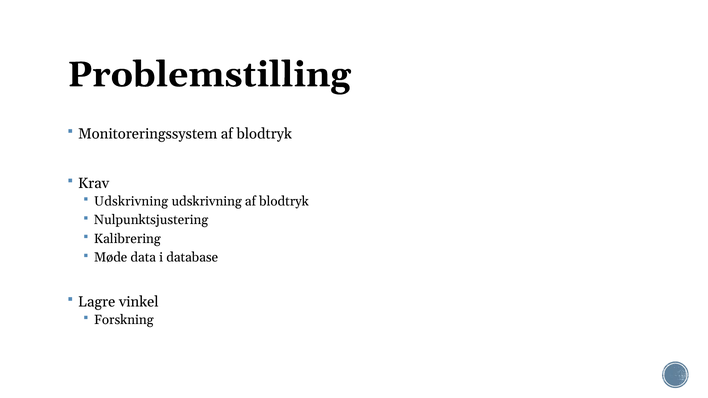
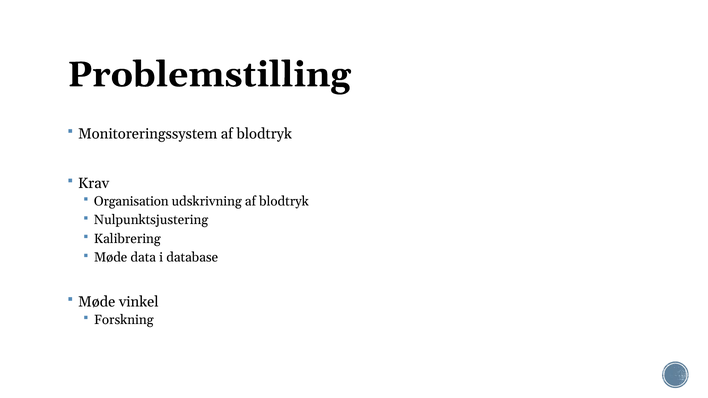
Udskrivning at (131, 201): Udskrivning -> Organisation
Lagre at (97, 302): Lagre -> Møde
